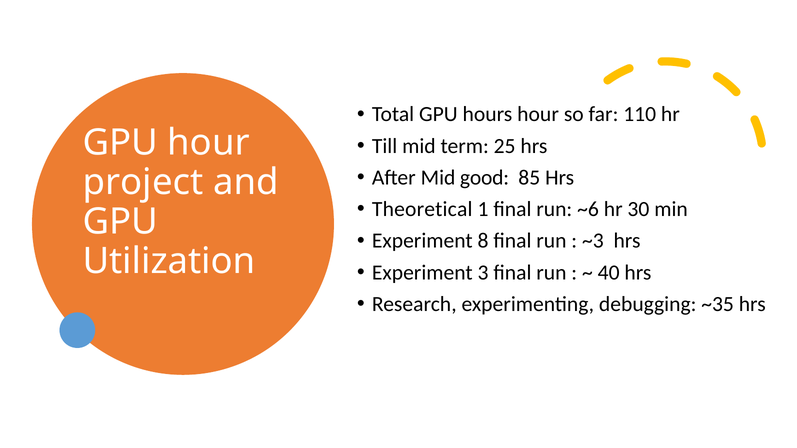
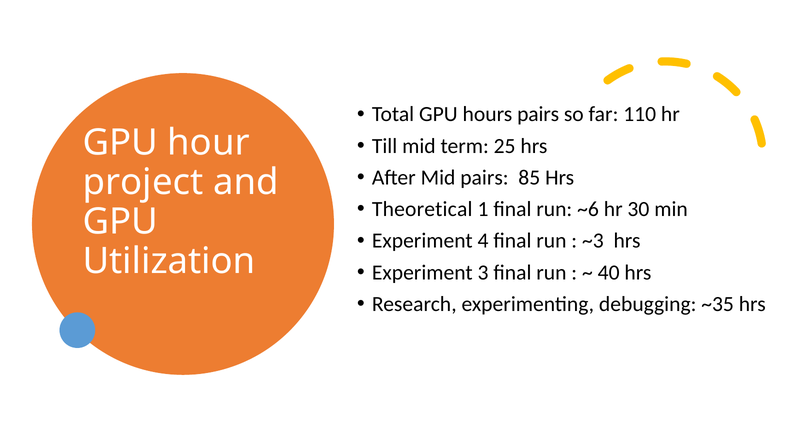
hours hour: hour -> pairs
Mid good: good -> pairs
8: 8 -> 4
